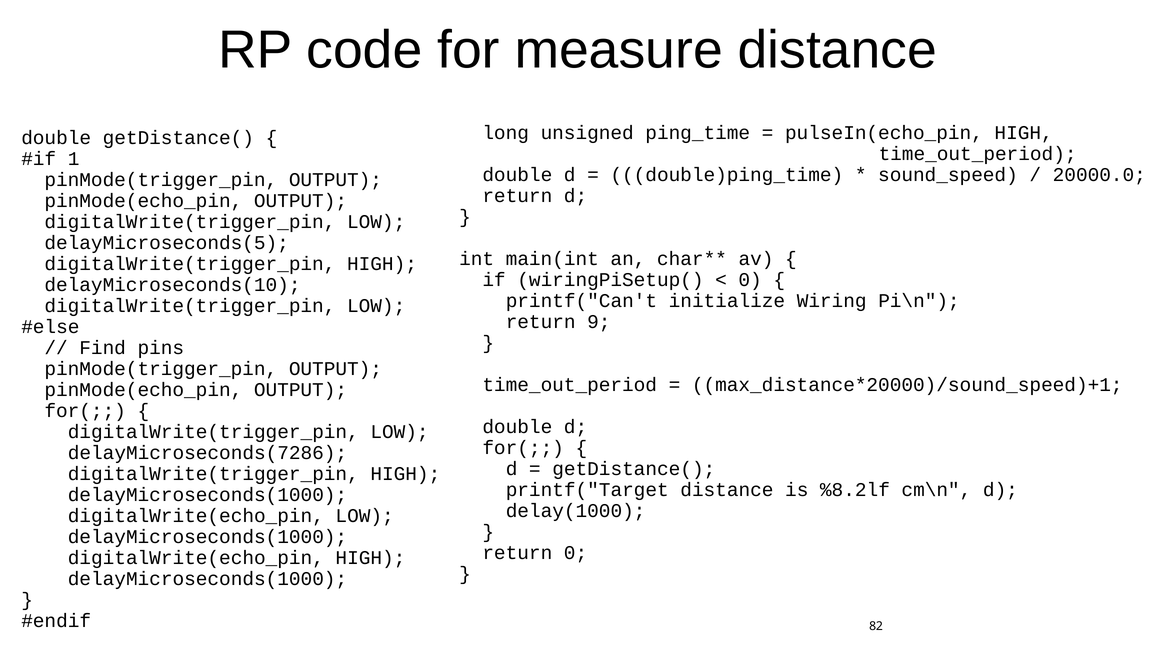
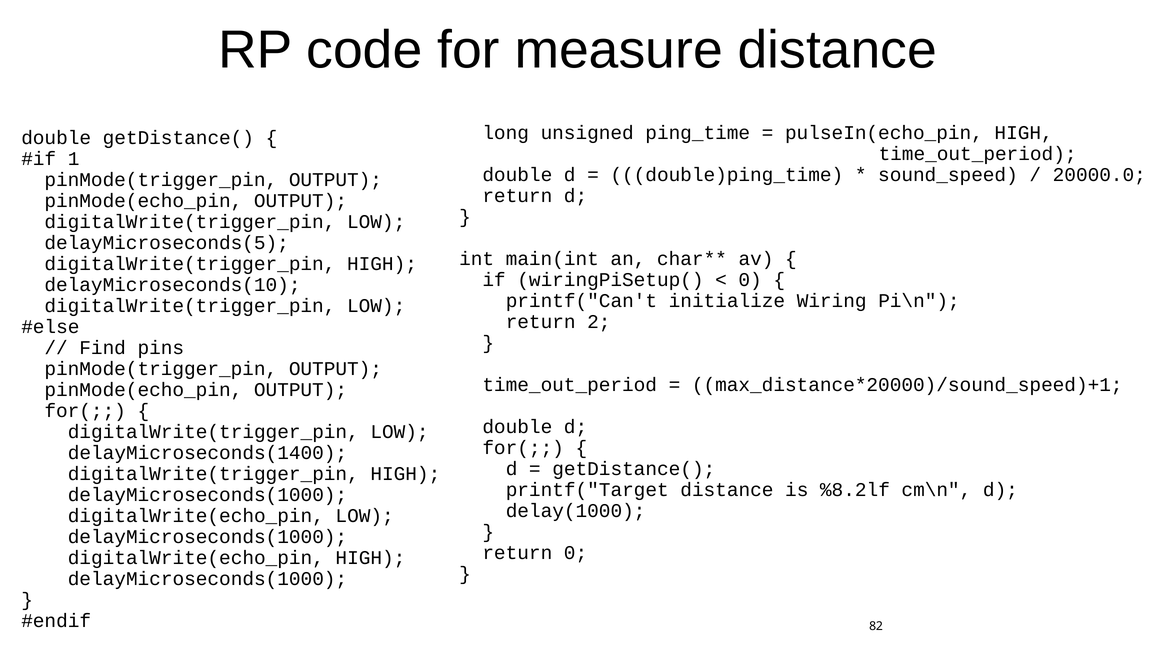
9: 9 -> 2
delayMicroseconds(7286: delayMicroseconds(7286 -> delayMicroseconds(1400
